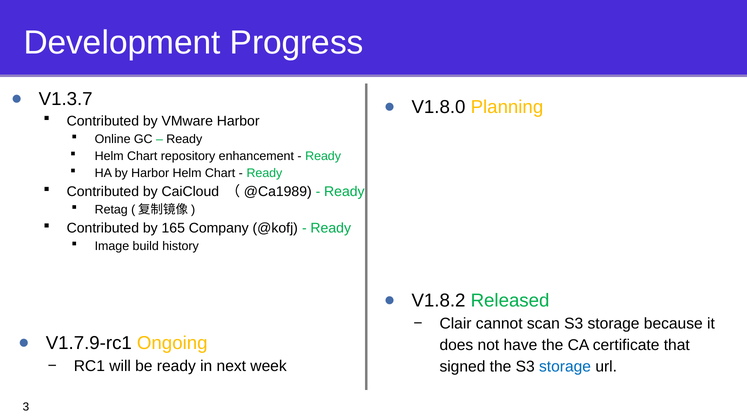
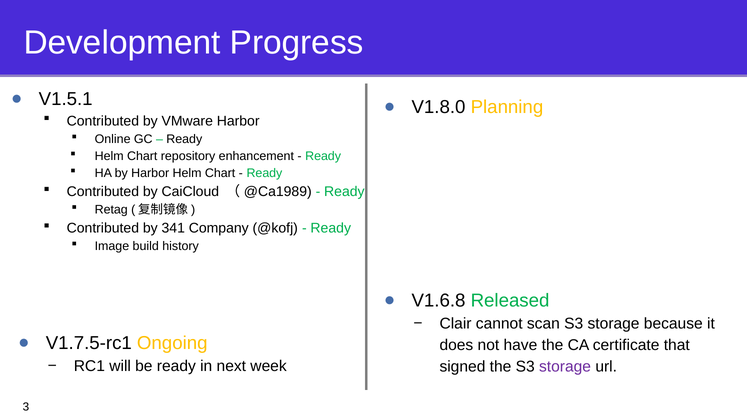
V1.3.7: V1.3.7 -> V1.5.1
165: 165 -> 341
V1.8.2: V1.8.2 -> V1.6.8
V1.7.9-rc1: V1.7.9-rc1 -> V1.7.5-rc1
storage at (565, 367) colour: blue -> purple
